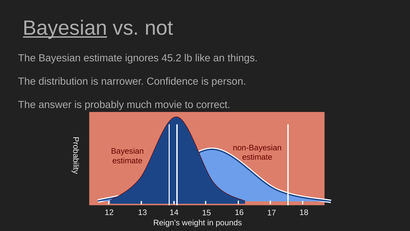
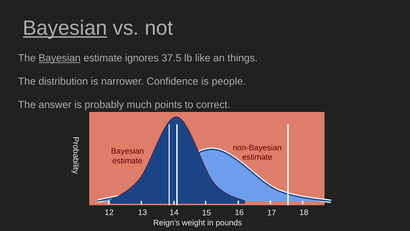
Bayesian at (60, 58) underline: none -> present
45.2: 45.2 -> 37.5
person: person -> people
movie: movie -> points
